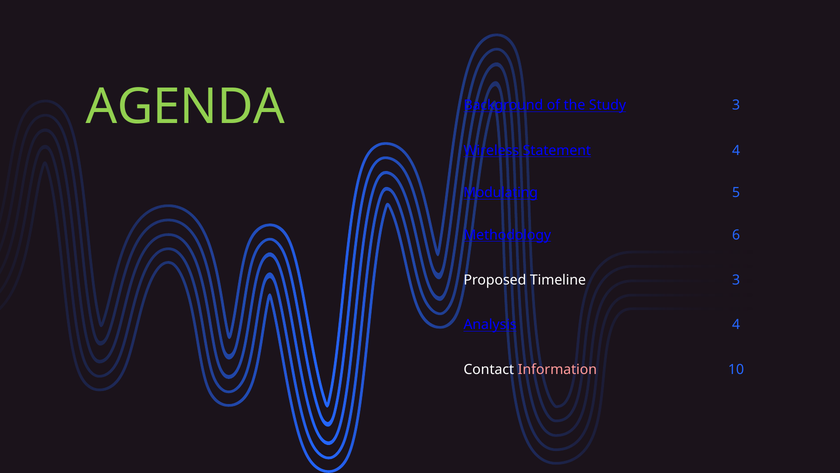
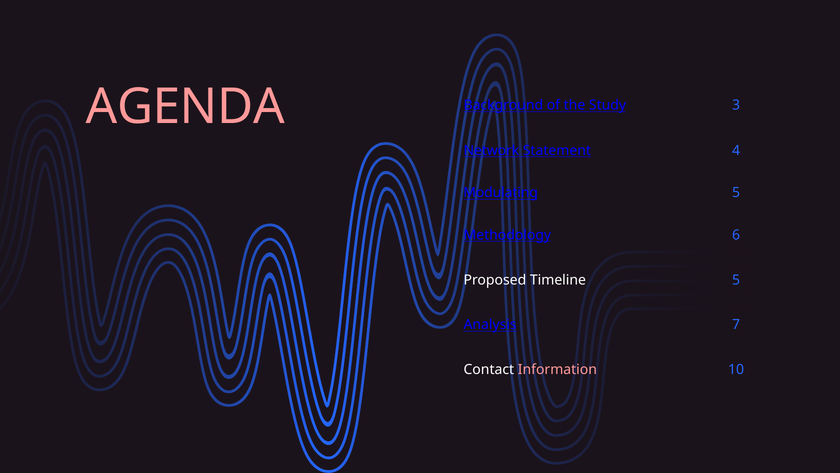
AGENDA colour: light green -> pink
Wireless: Wireless -> Network
Timeline 3: 3 -> 5
Analysis 4: 4 -> 7
